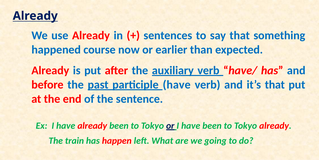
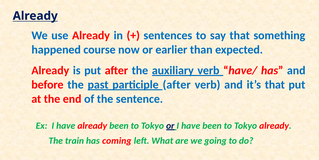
have at (177, 84): have -> after
happen: happen -> coming
